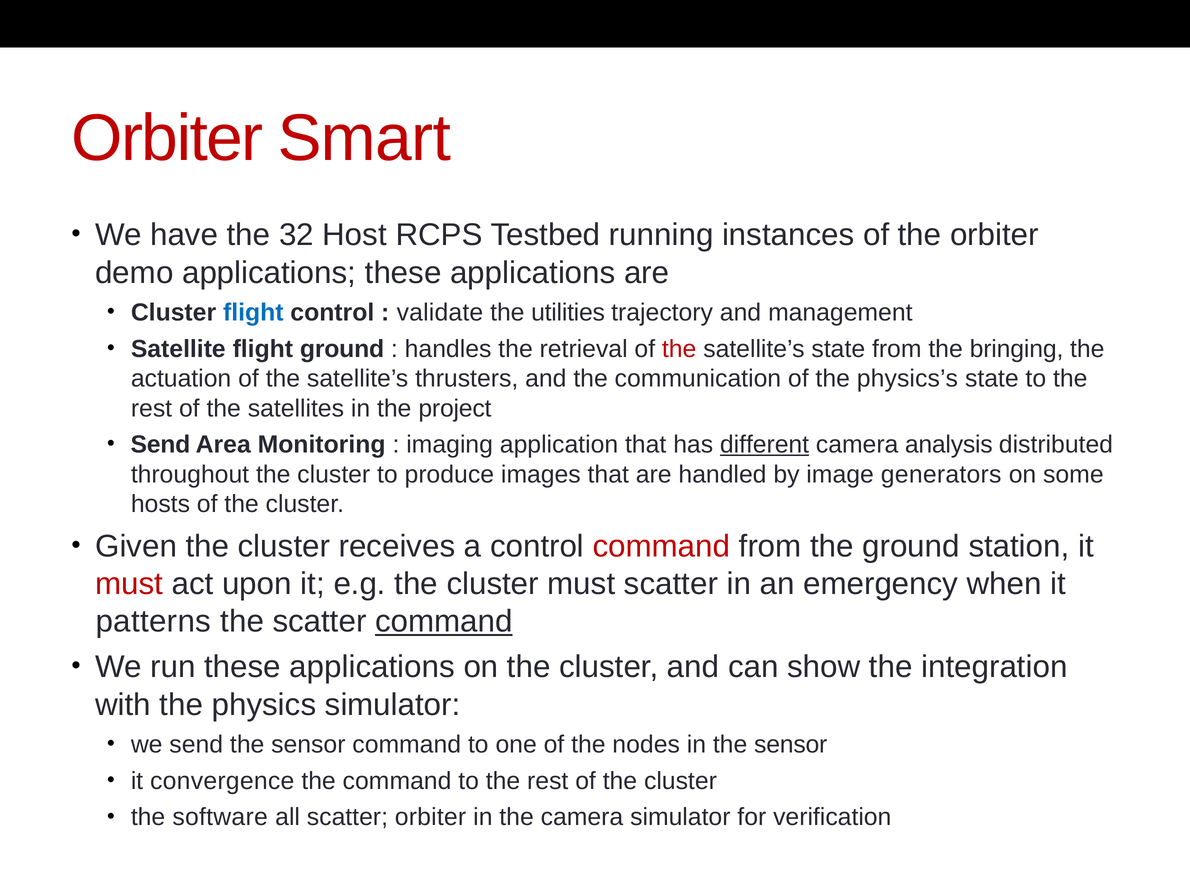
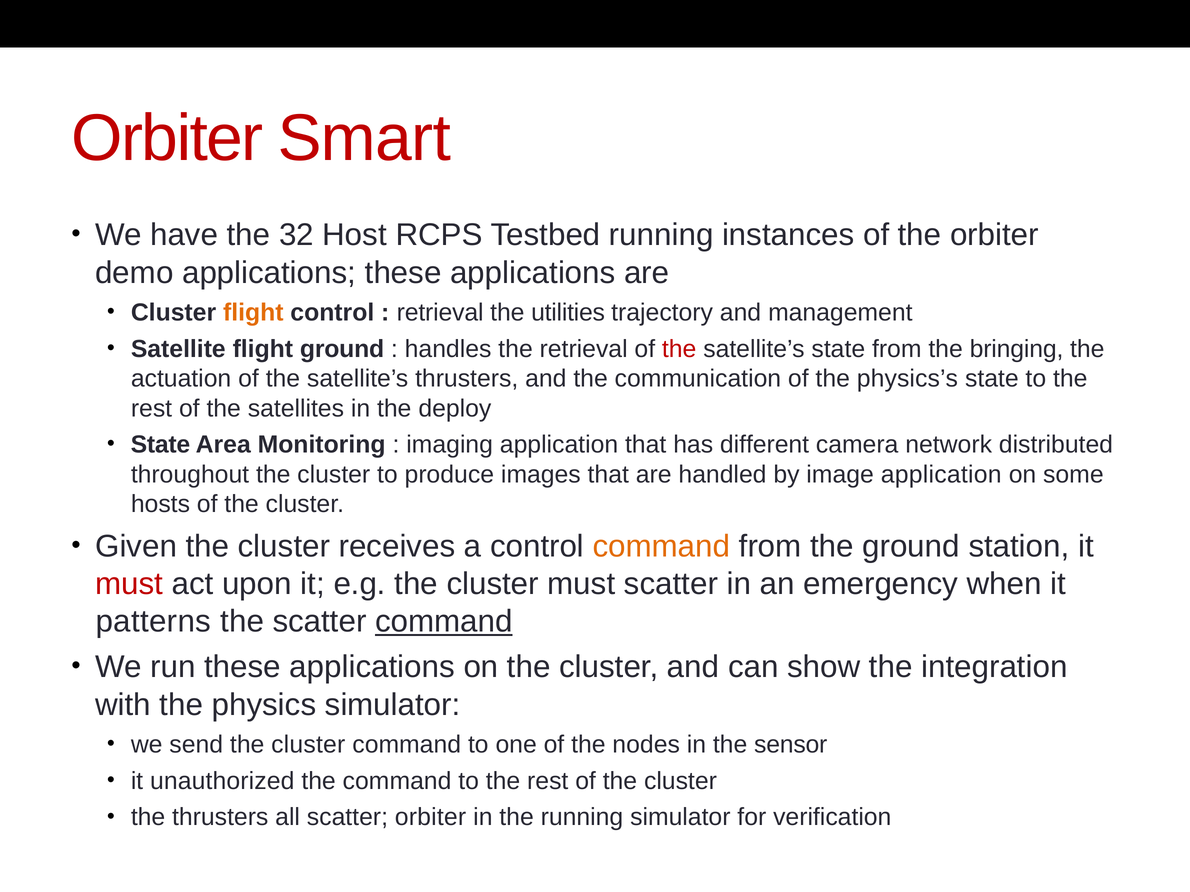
flight at (253, 313) colour: blue -> orange
validate at (440, 313): validate -> retrieval
project: project -> deploy
Send at (160, 445): Send -> State
different underline: present -> none
analysis: analysis -> network
image generators: generators -> application
command at (661, 547) colour: red -> orange
send the sensor: sensor -> cluster
convergence: convergence -> unauthorized
the software: software -> thrusters
the camera: camera -> running
